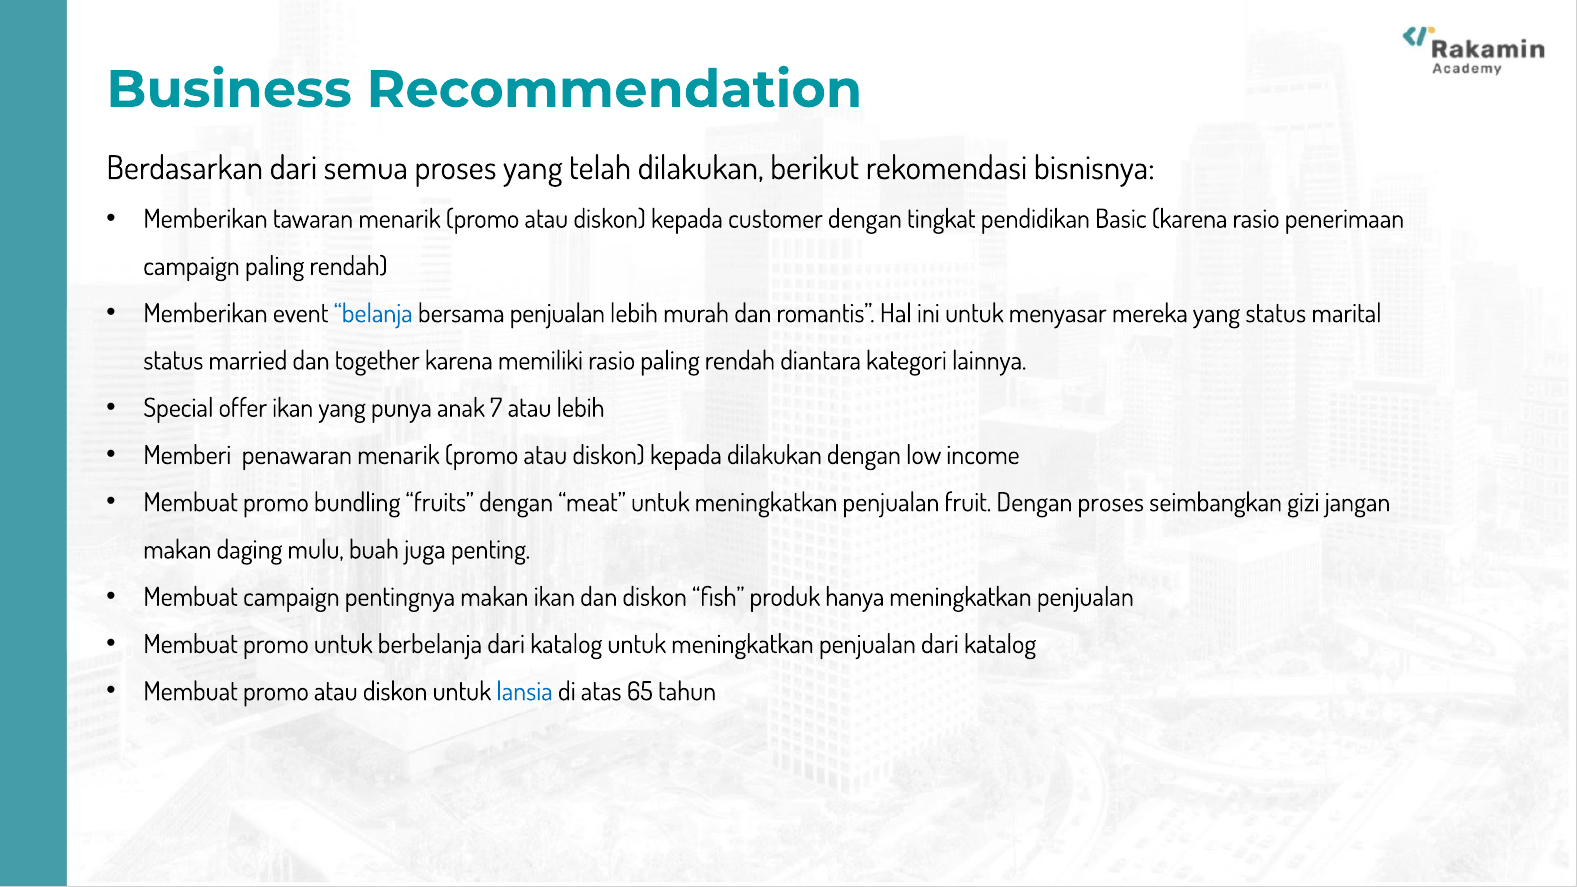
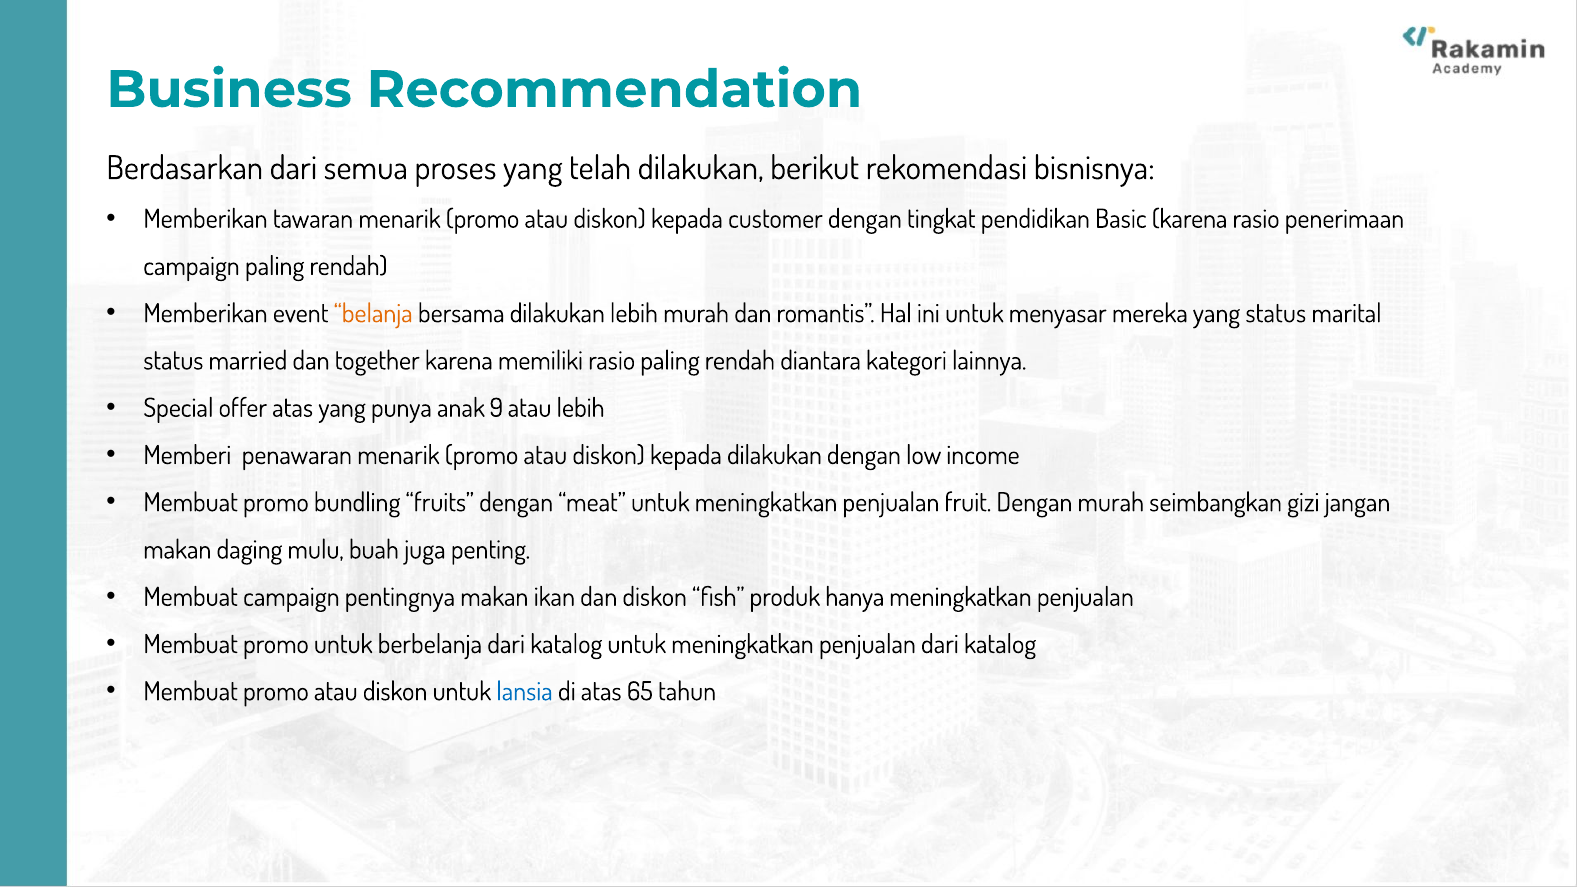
belanja colour: blue -> orange
bersama penjualan: penjualan -> dilakukan
offer ikan: ikan -> atas
7: 7 -> 9
Dengan proses: proses -> murah
